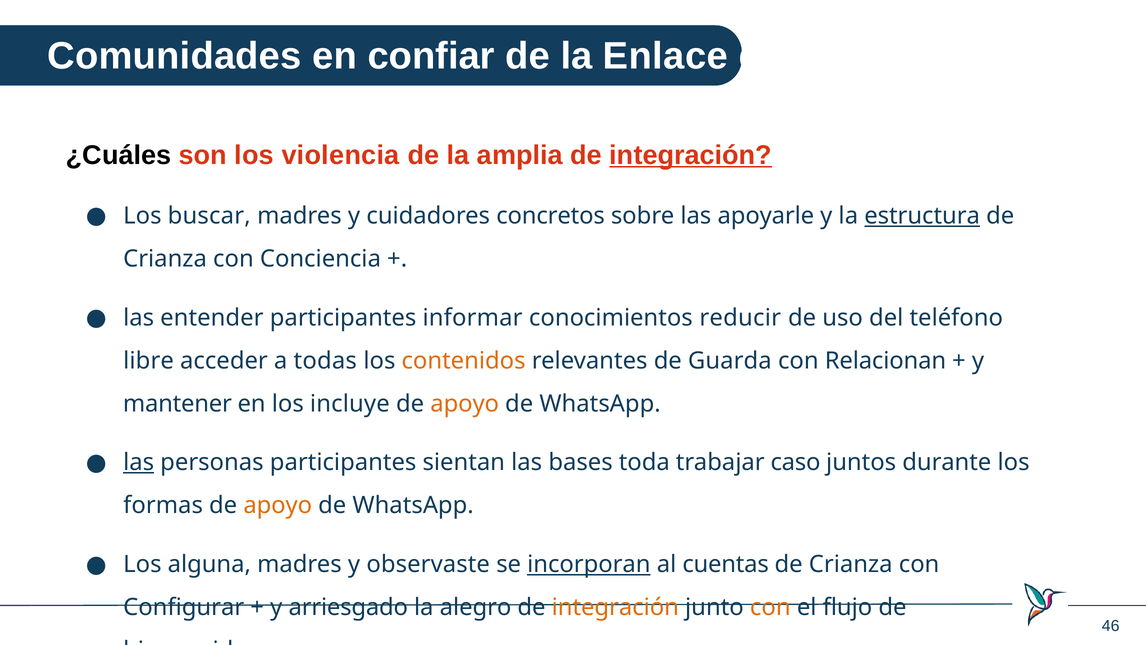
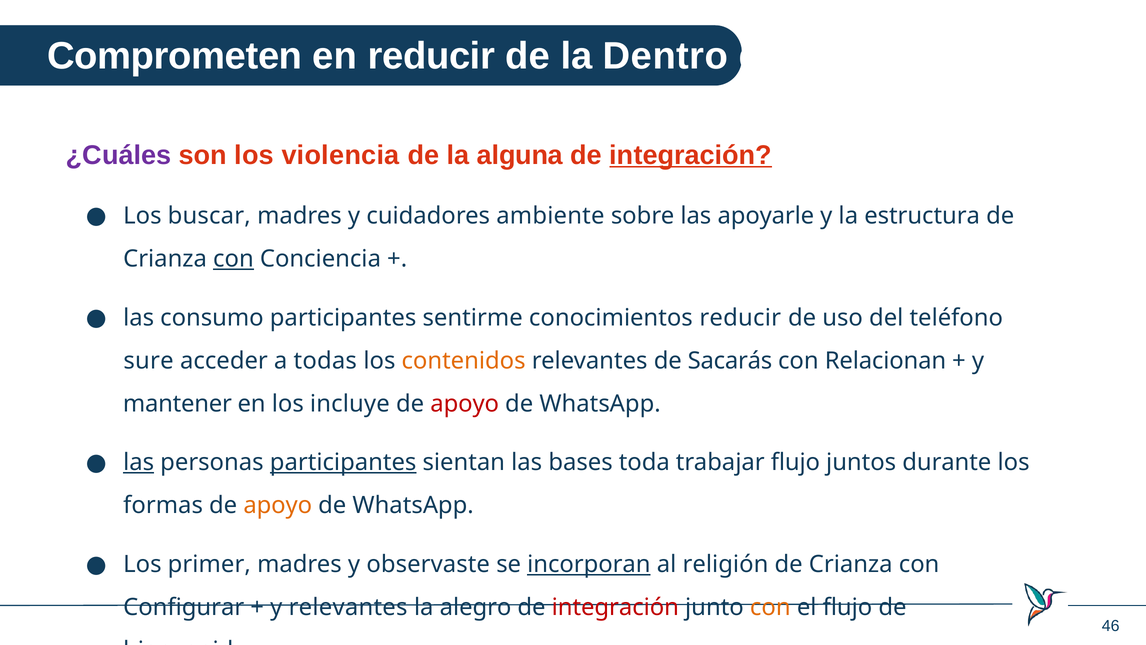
Comunidades: Comunidades -> Comprometen
en confiar: confiar -> reducir
Enlace: Enlace -> Dentro
¿Cuáles colour: black -> purple
amplia: amplia -> alguna
concretos: concretos -> ambiente
estructura underline: present -> none
con at (233, 259) underline: none -> present
entender: entender -> consumo
informar: informar -> sentirme
libre: libre -> sure
Guarda: Guarda -> Sacarás
apoyo at (465, 403) colour: orange -> red
participantes at (343, 462) underline: none -> present
trabajar caso: caso -> flujo
alguna: alguna -> primer
cuentas: cuentas -> religión
y arriesgado: arriesgado -> relevantes
integración at (615, 607) colour: orange -> red
